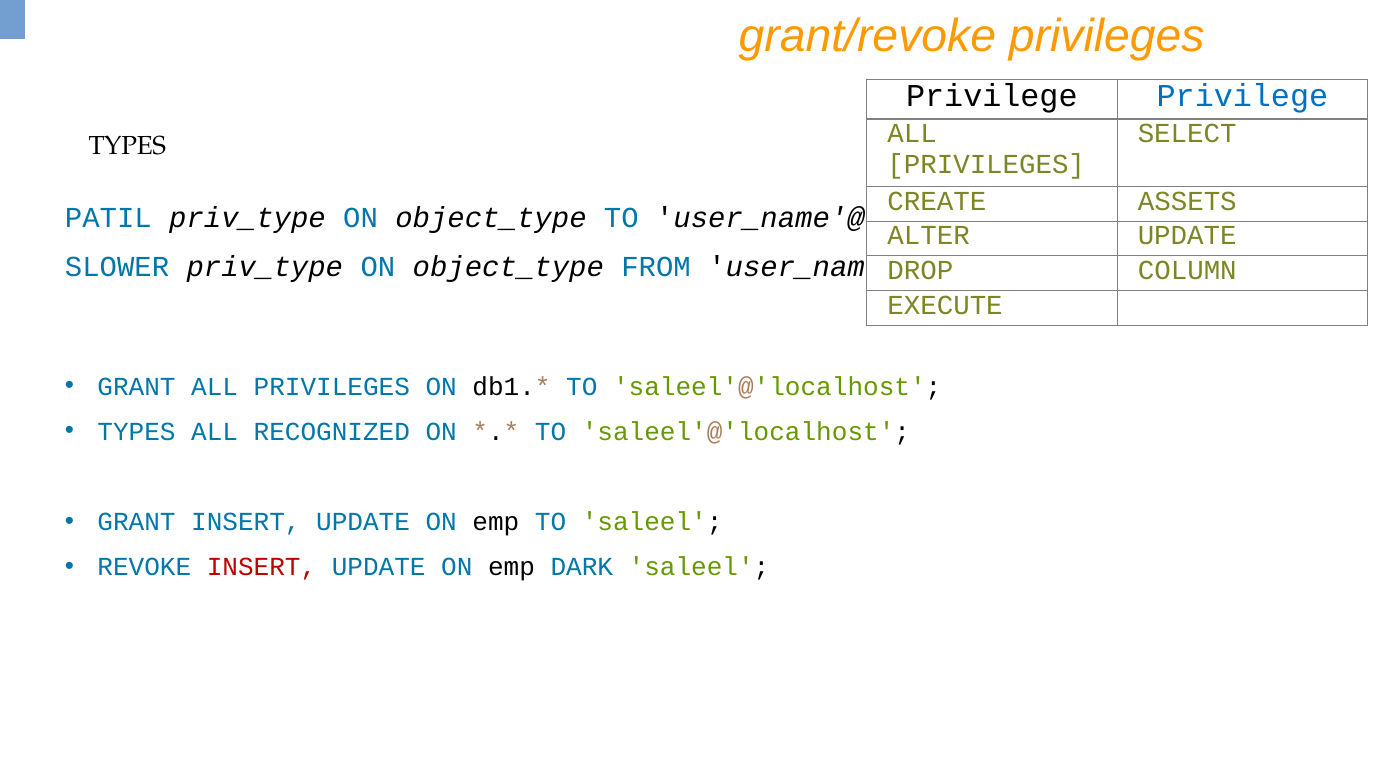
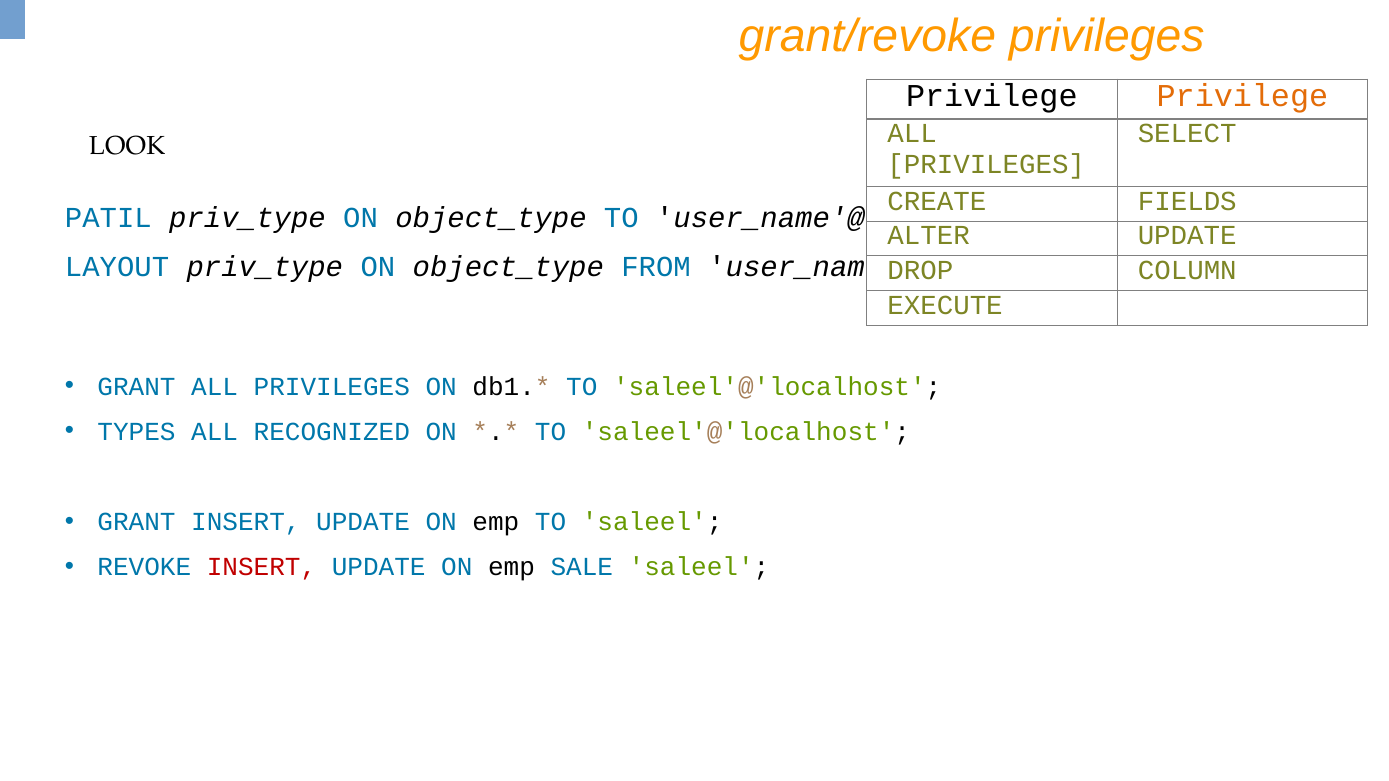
Privilege at (1242, 96) colour: blue -> orange
TYPES at (127, 146): TYPES -> LOOK
ASSETS: ASSETS -> FIELDS
SLOWER: SLOWER -> LAYOUT
DARK: DARK -> SALE
